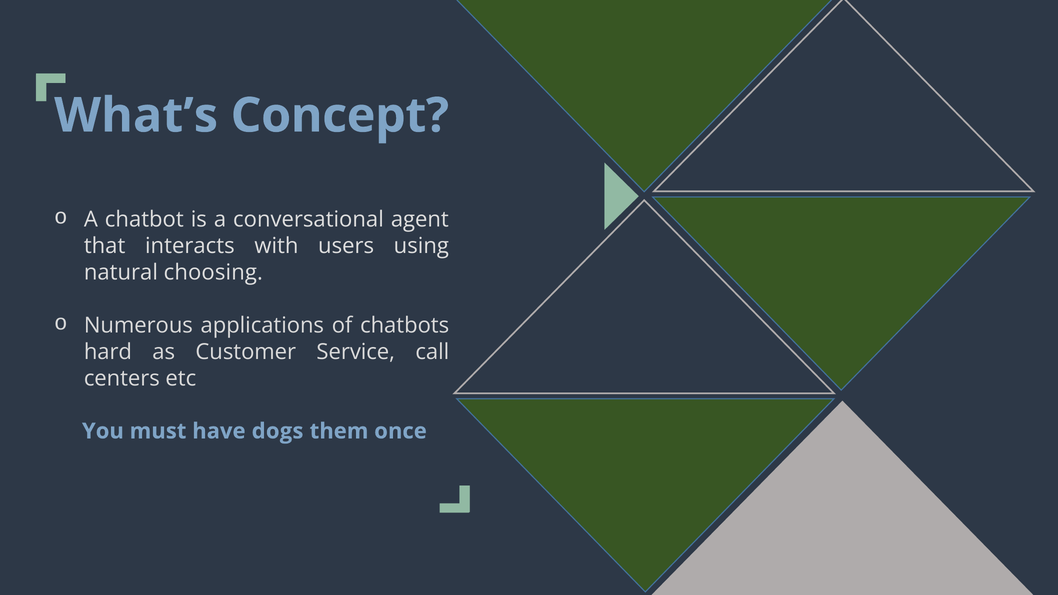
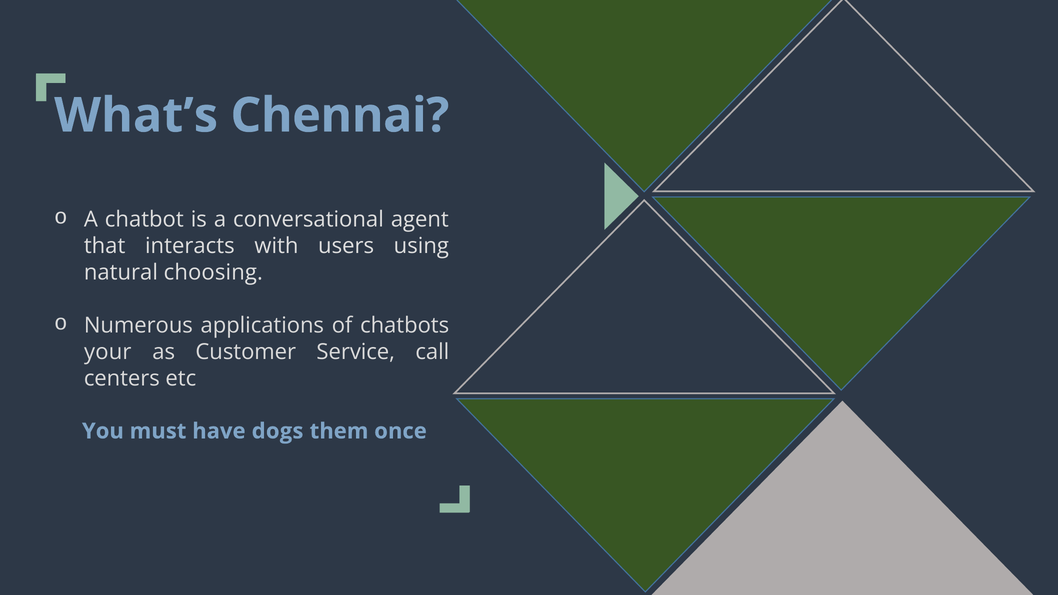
Concept: Concept -> Chennai
hard: hard -> your
